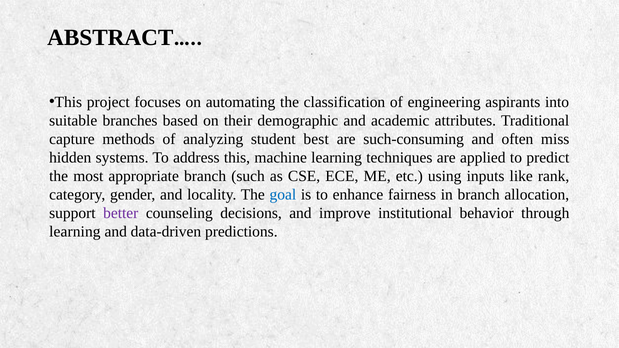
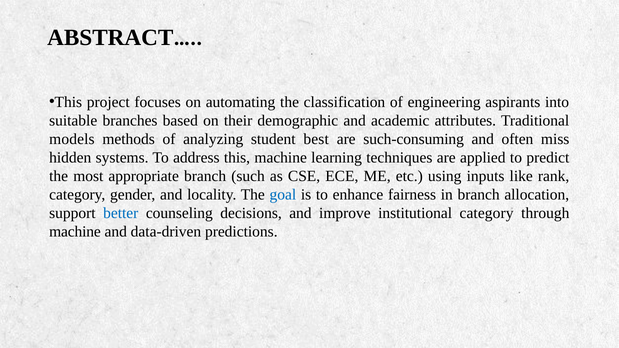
capture: capture -> models
better colour: purple -> blue
institutional behavior: behavior -> category
learning at (75, 232): learning -> machine
